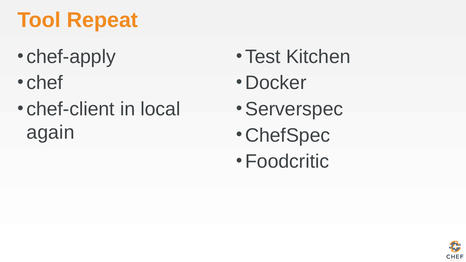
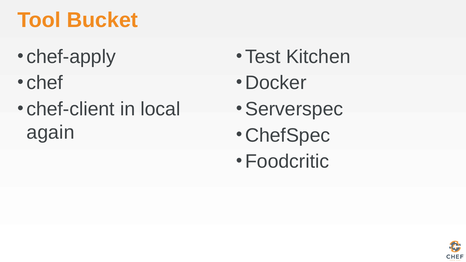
Repeat: Repeat -> Bucket
